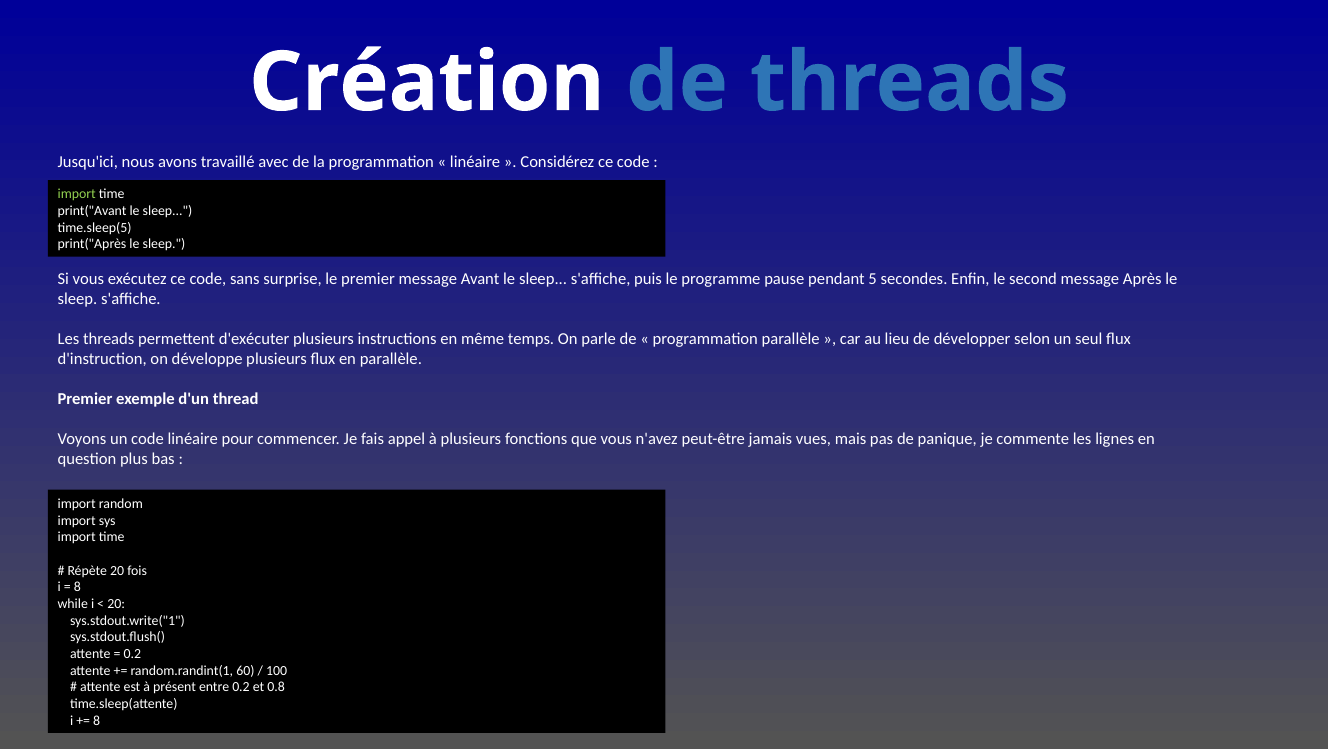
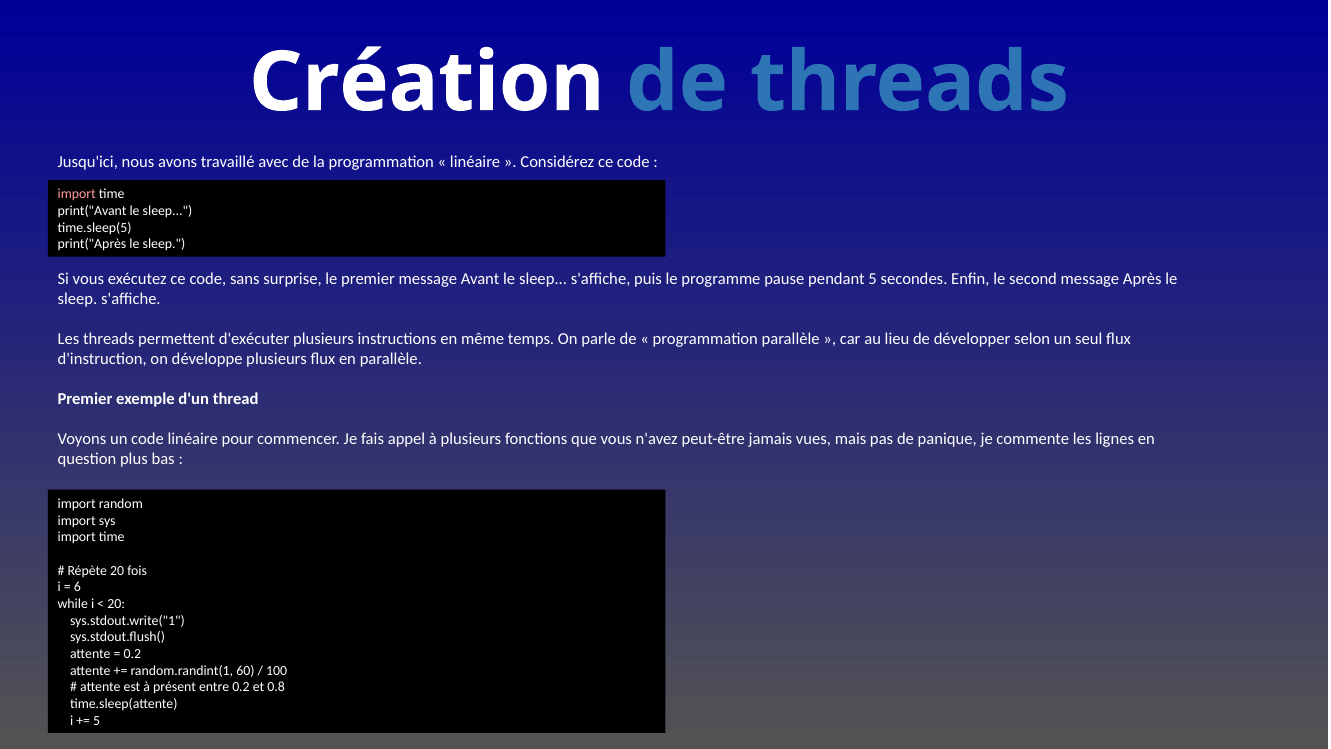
import at (77, 194) colour: light green -> pink
8 at (77, 587): 8 -> 6
8 at (97, 720): 8 -> 5
